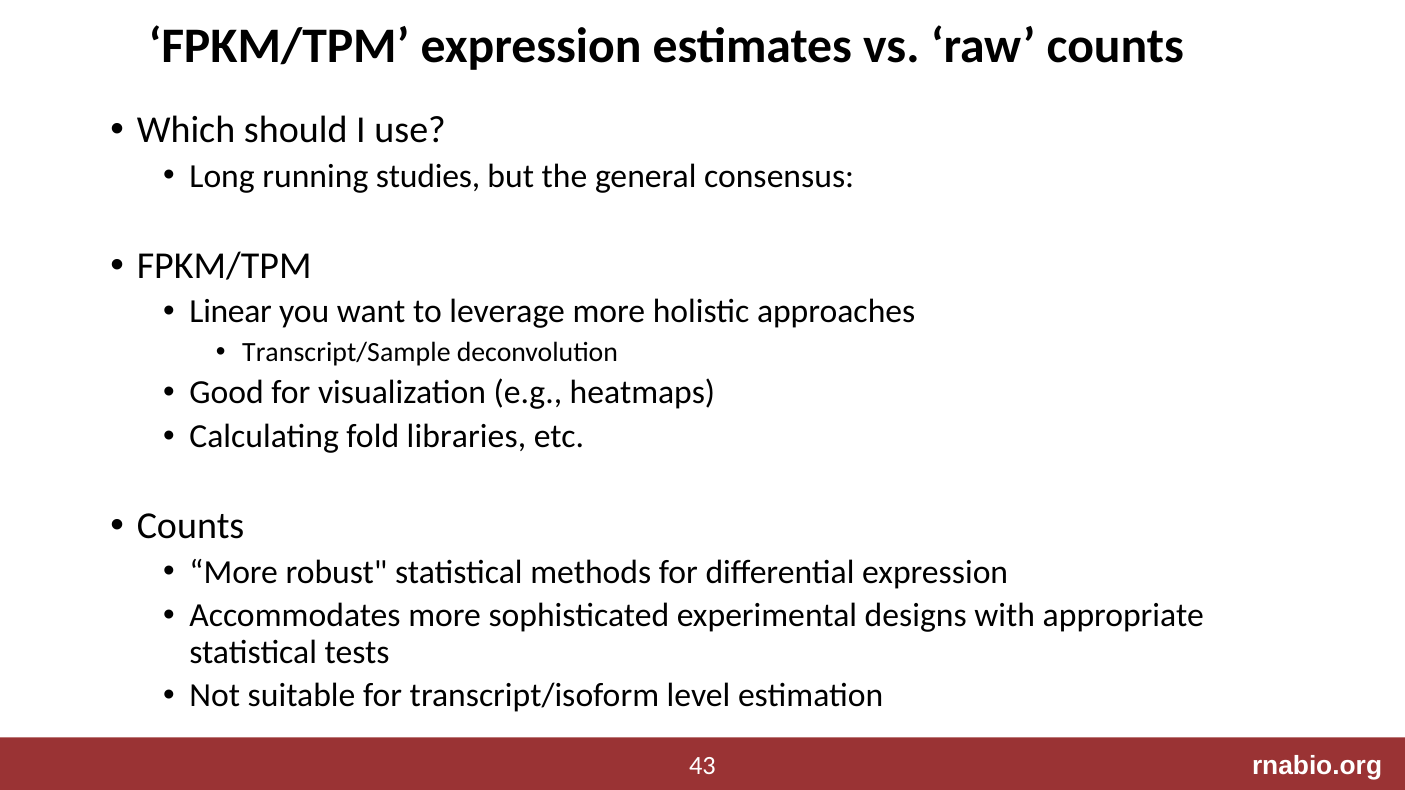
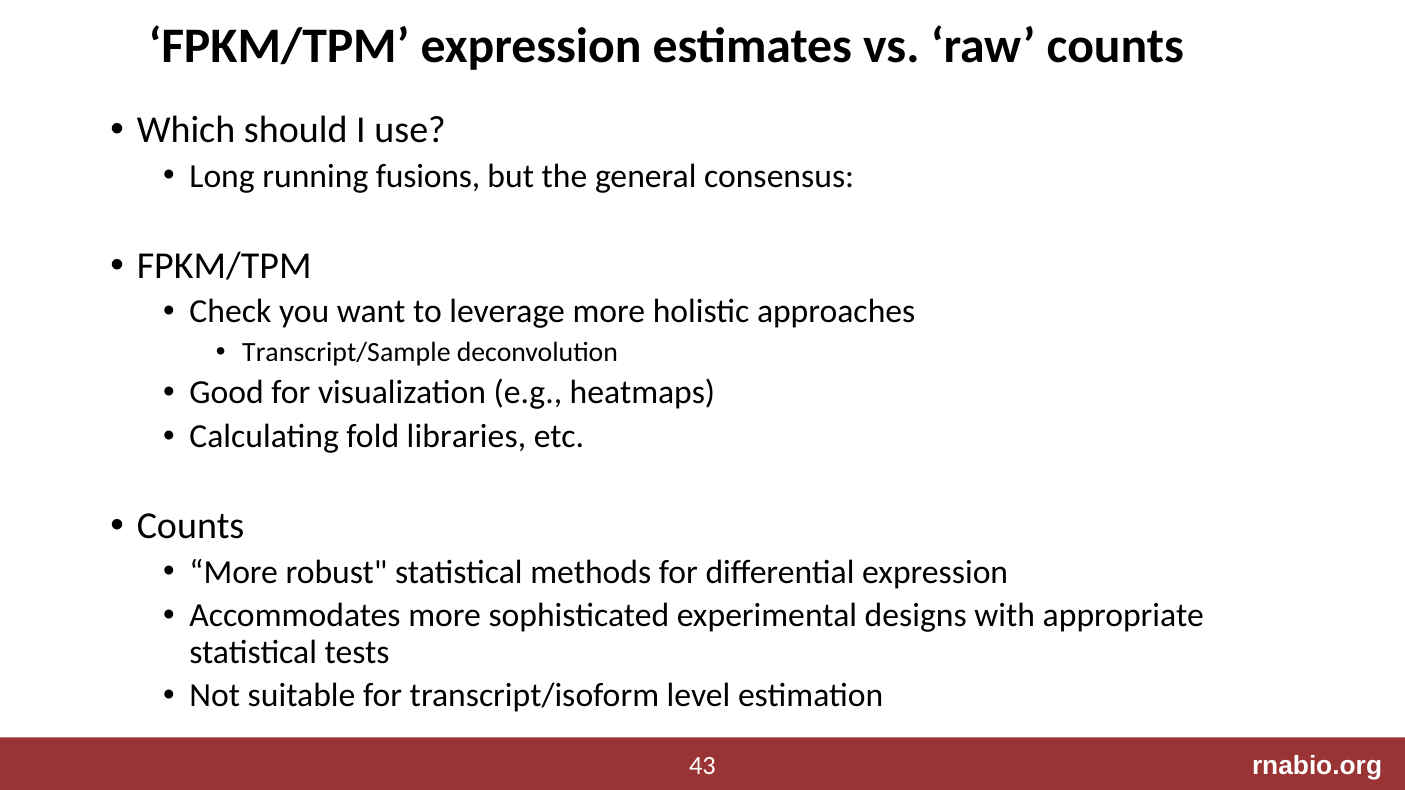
studies: studies -> fusions
Linear: Linear -> Check
